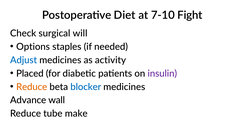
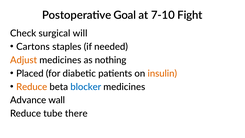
Diet: Diet -> Goal
Options: Options -> Cartons
Adjust colour: blue -> orange
activity: activity -> nothing
insulin colour: purple -> orange
make: make -> there
